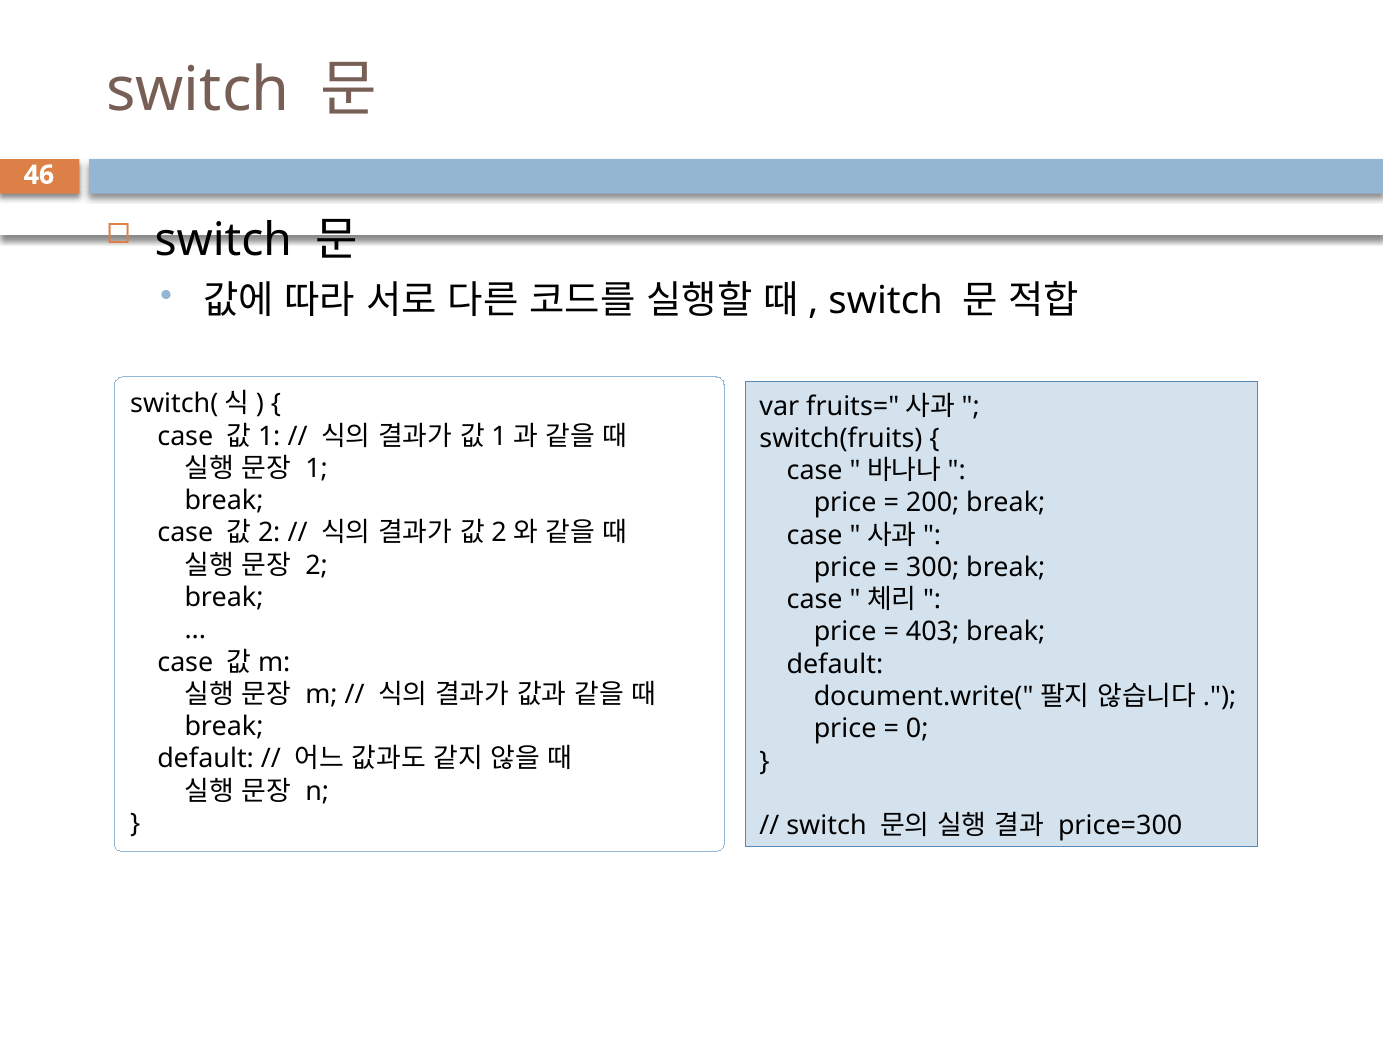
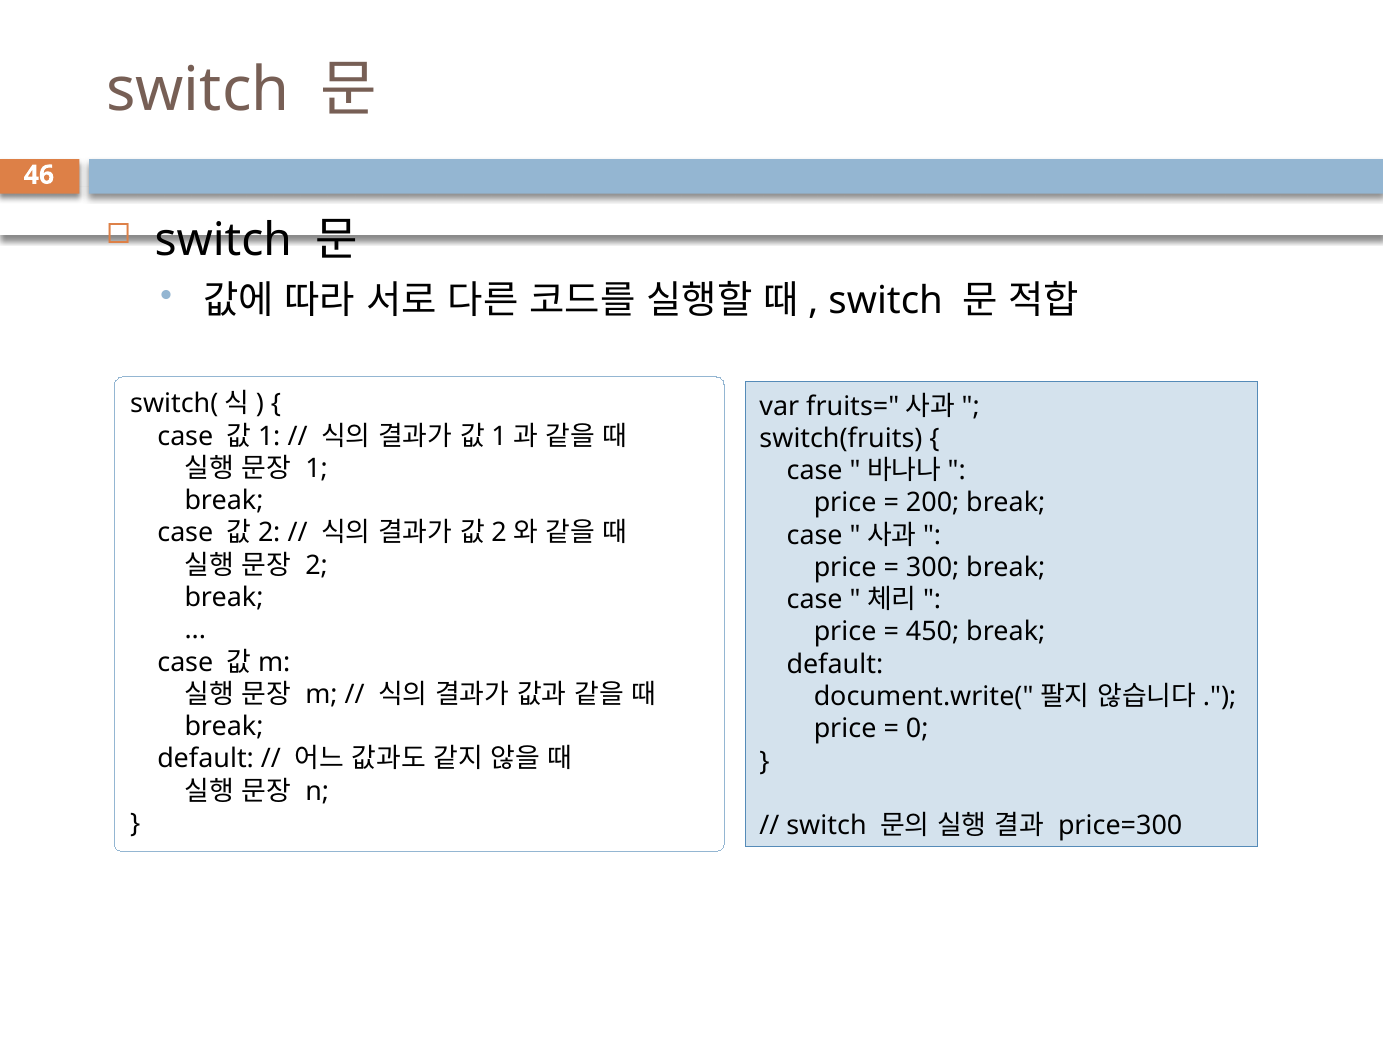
403: 403 -> 450
